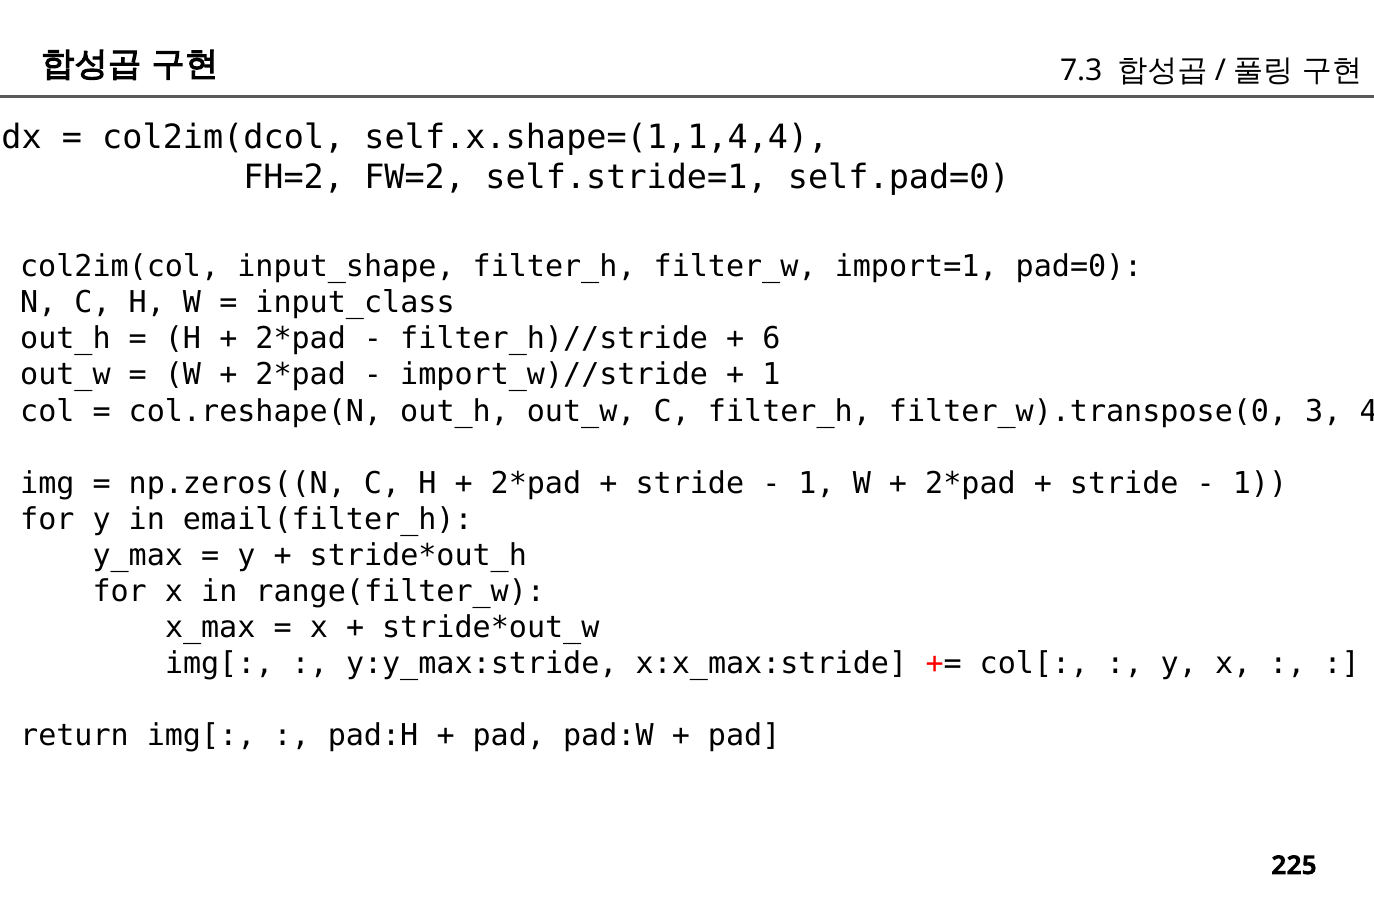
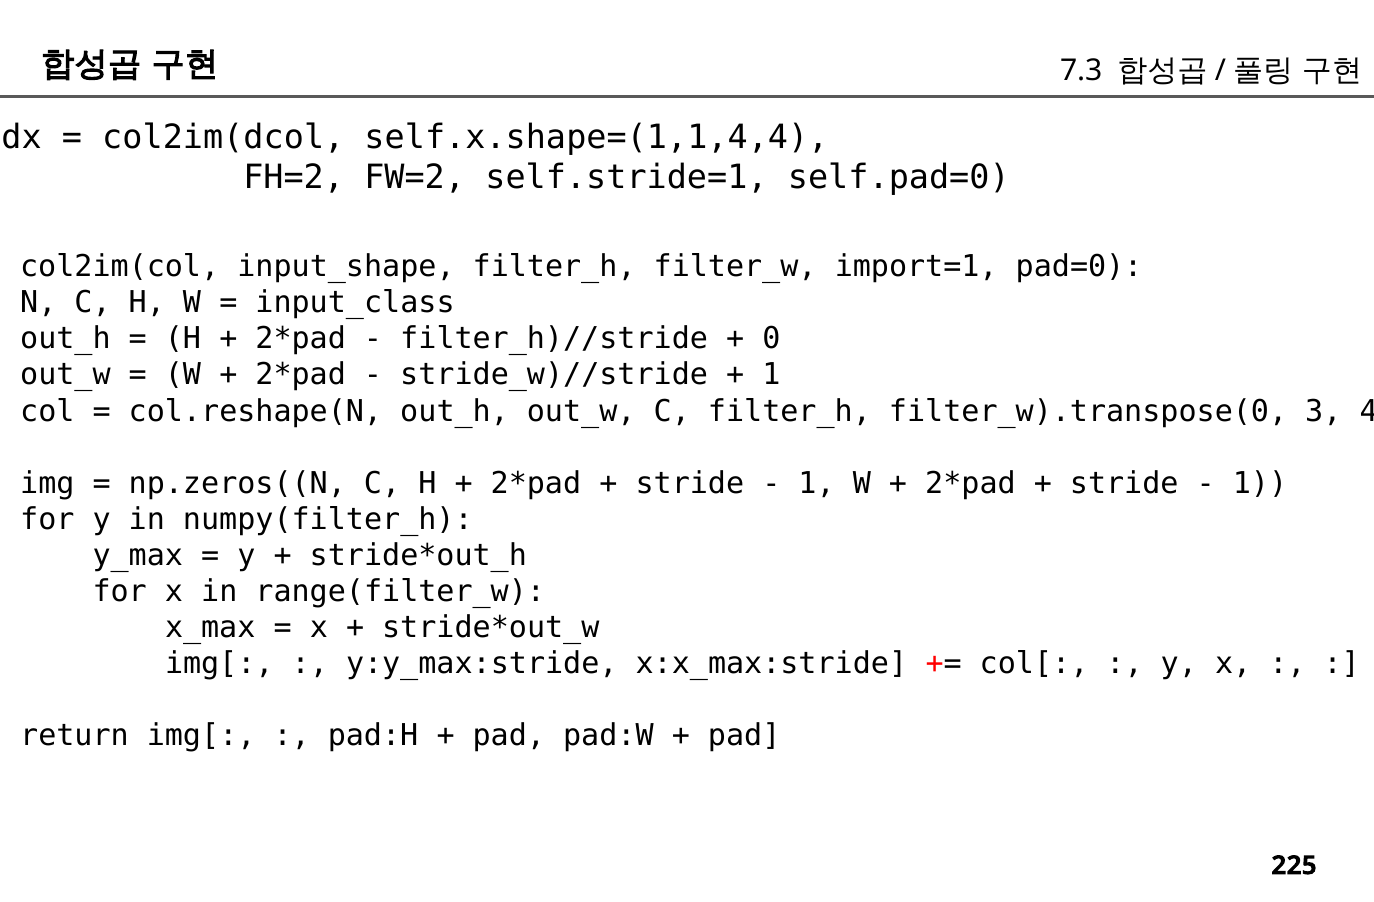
6: 6 -> 0
import_w)//stride: import_w)//stride -> stride_w)//stride
email(filter_h: email(filter_h -> numpy(filter_h
